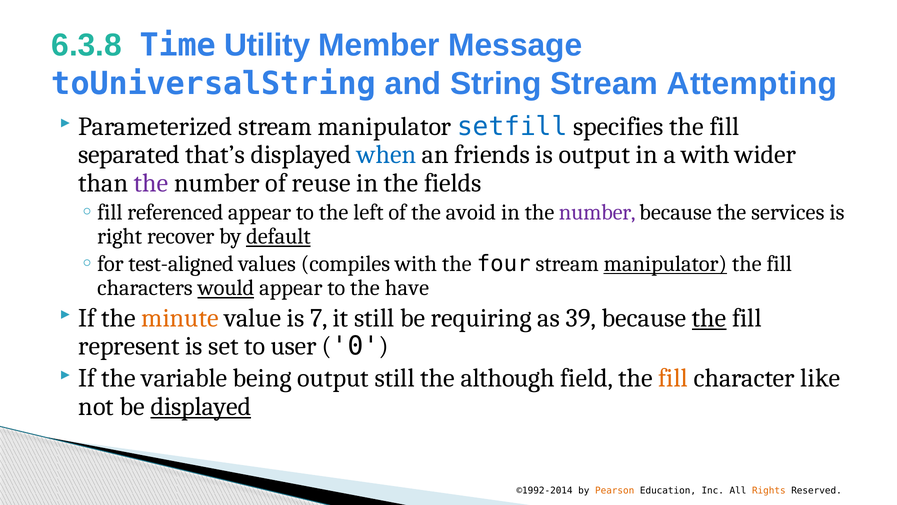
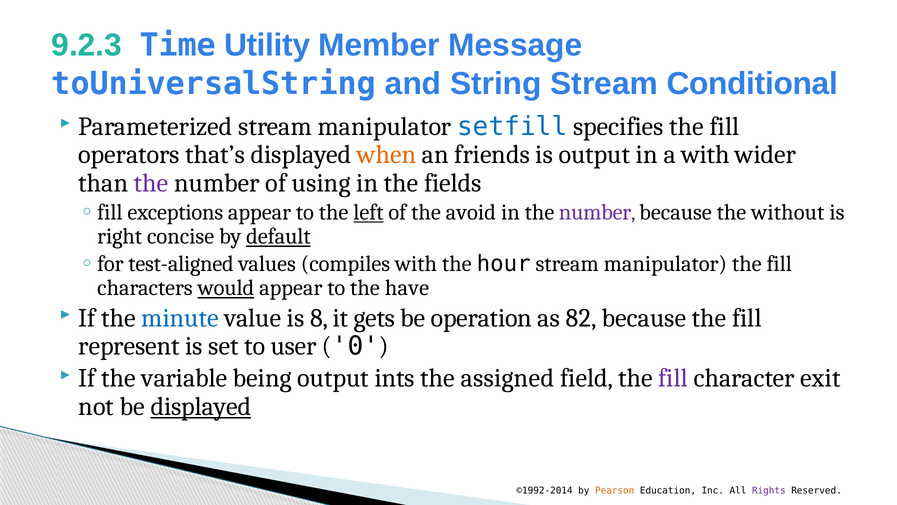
6.3.8: 6.3.8 -> 9.2.3
Attempting: Attempting -> Conditional
separated: separated -> operators
when colour: blue -> orange
reuse: reuse -> using
referenced: referenced -> exceptions
left underline: none -> present
services: services -> without
recover: recover -> concise
four: four -> hour
manipulator at (665, 264) underline: present -> none
minute colour: orange -> blue
7: 7 -> 8
it still: still -> gets
requiring: requiring -> operation
39: 39 -> 82
the at (709, 318) underline: present -> none
output still: still -> ints
although: although -> assigned
fill at (673, 378) colour: orange -> purple
like: like -> exit
Rights colour: orange -> purple
